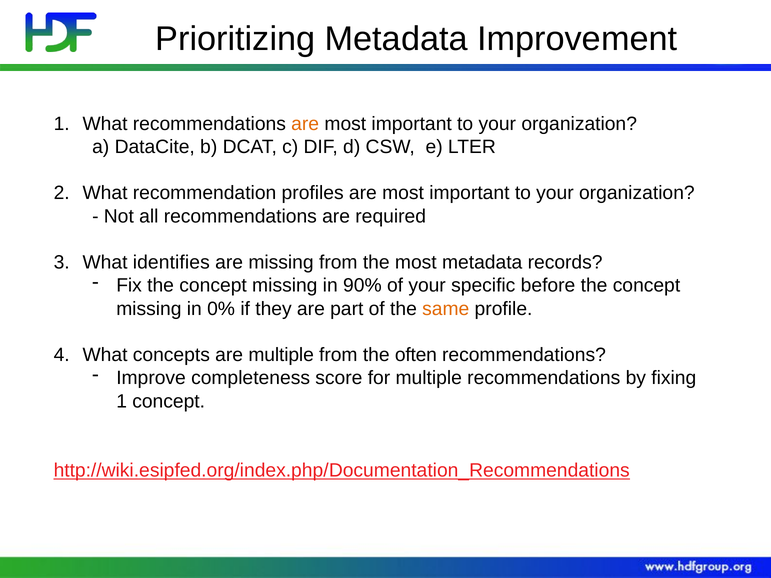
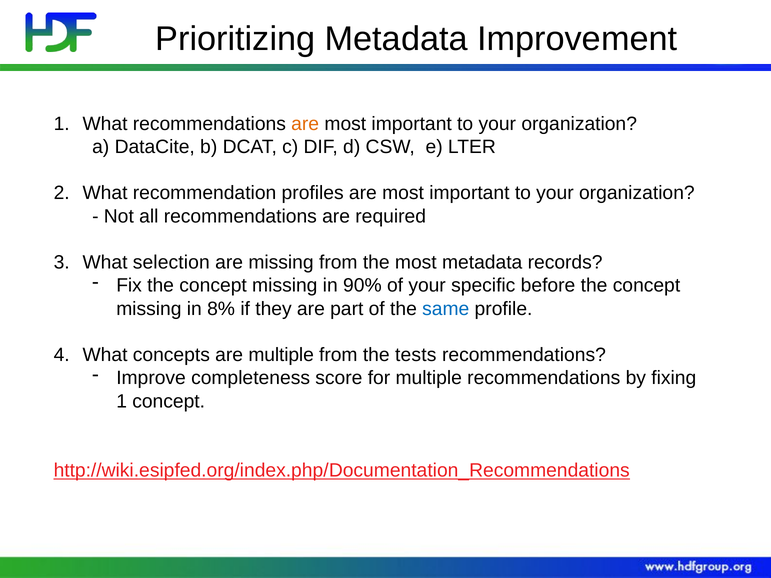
identifies: identifies -> selection
0%: 0% -> 8%
same colour: orange -> blue
often: often -> tests
